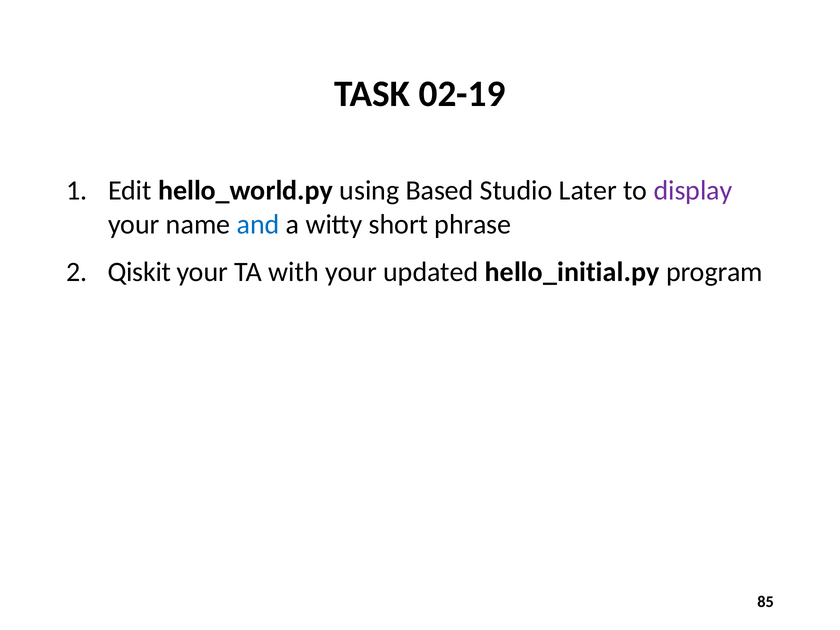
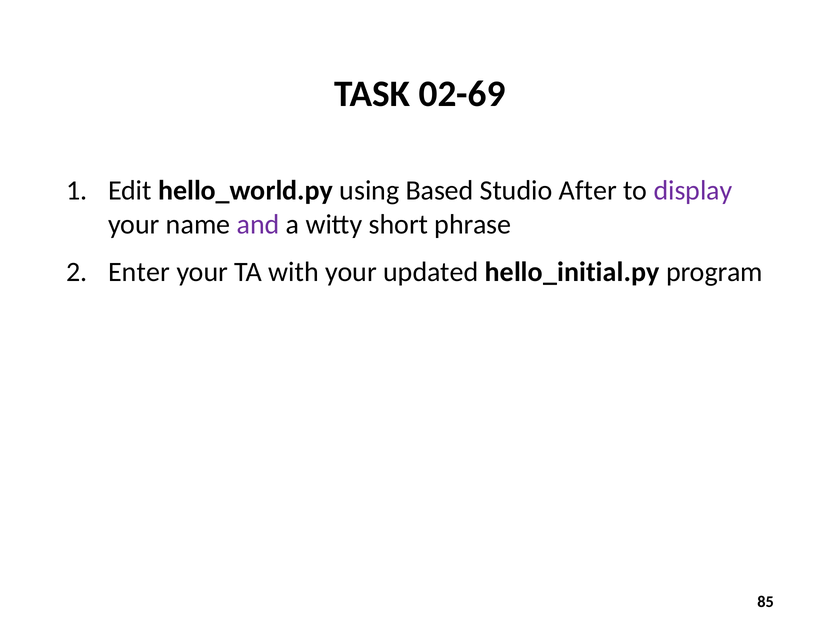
02-19: 02-19 -> 02-69
Later: Later -> After
and colour: blue -> purple
Qiskit: Qiskit -> Enter
